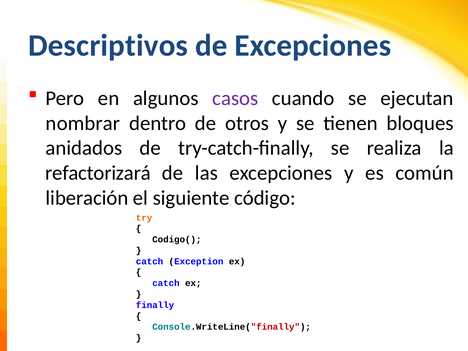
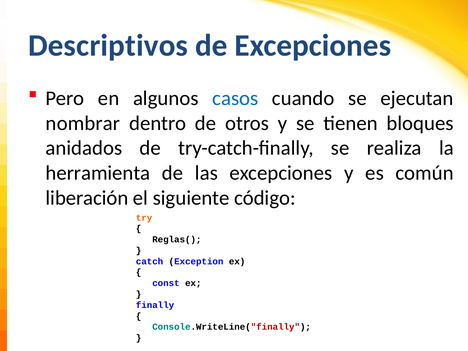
casos colour: purple -> blue
refactorizará: refactorizará -> herramienta
Codigo(: Codigo( -> Reglas(
catch at (166, 283): catch -> const
